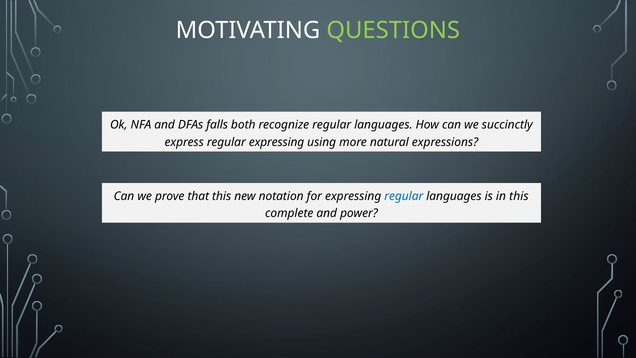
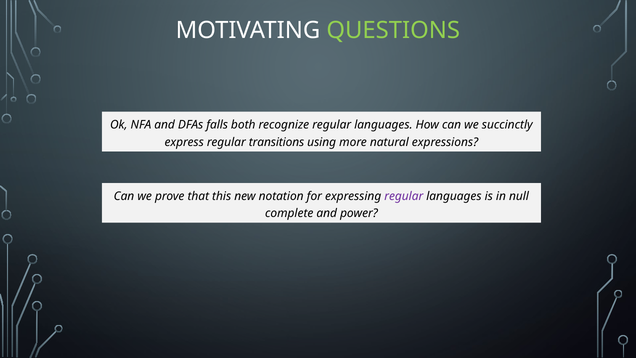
regular expressing: expressing -> transitions
regular at (404, 196) colour: blue -> purple
in this: this -> null
